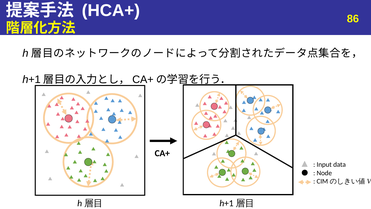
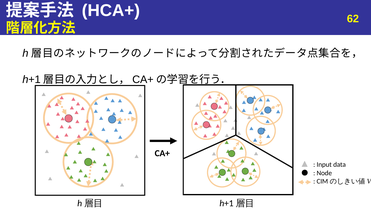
86: 86 -> 62
